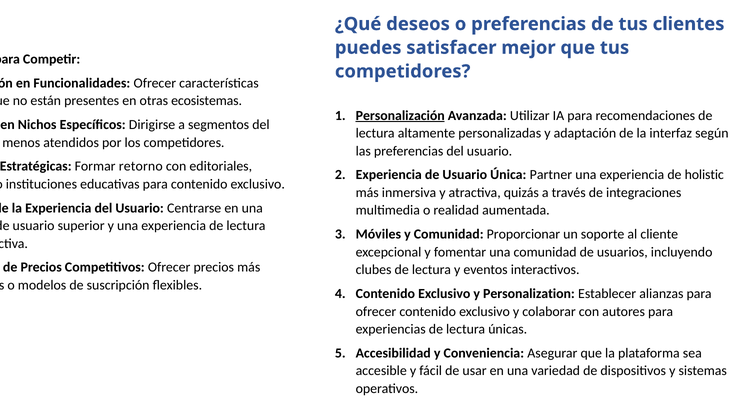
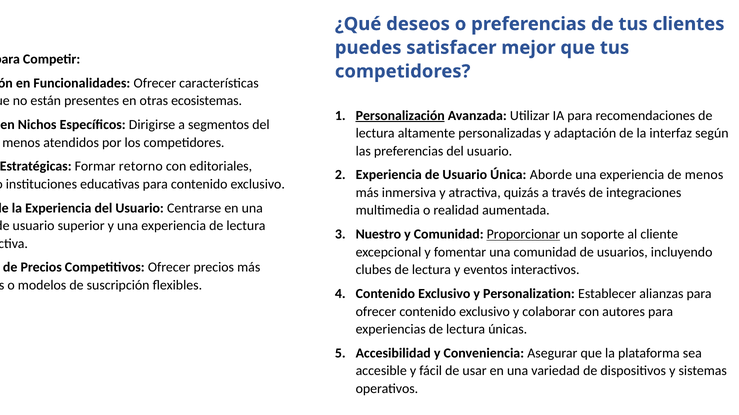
Partner: Partner -> Aborde
de holistic: holistic -> menos
Móviles: Móviles -> Nuestro
Proporcionar at (523, 235) underline: none -> present
